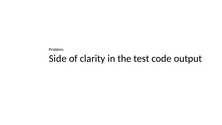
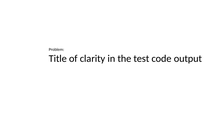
Side: Side -> Title
